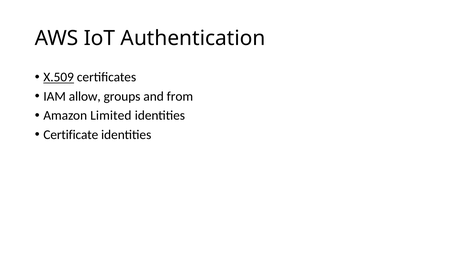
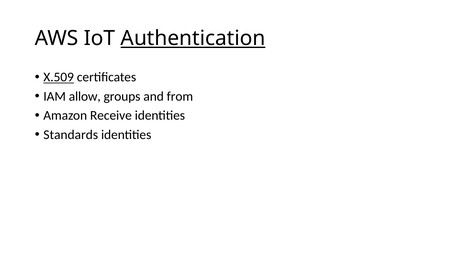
Authentication underline: none -> present
Limited: Limited -> Receive
Certificate: Certificate -> Standards
